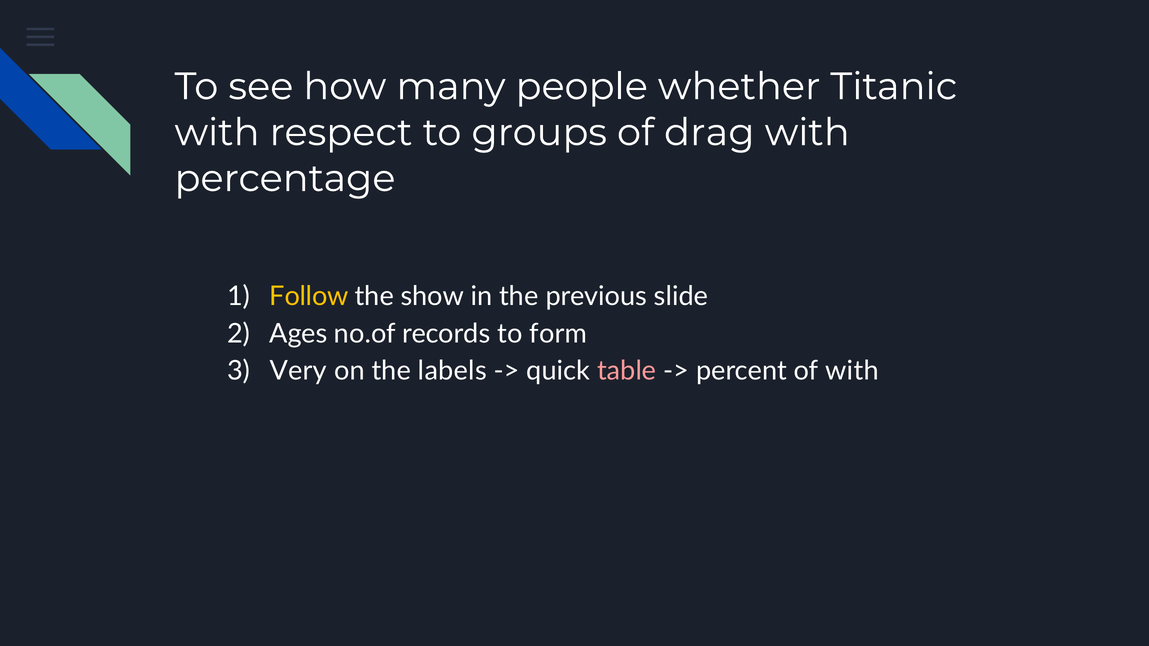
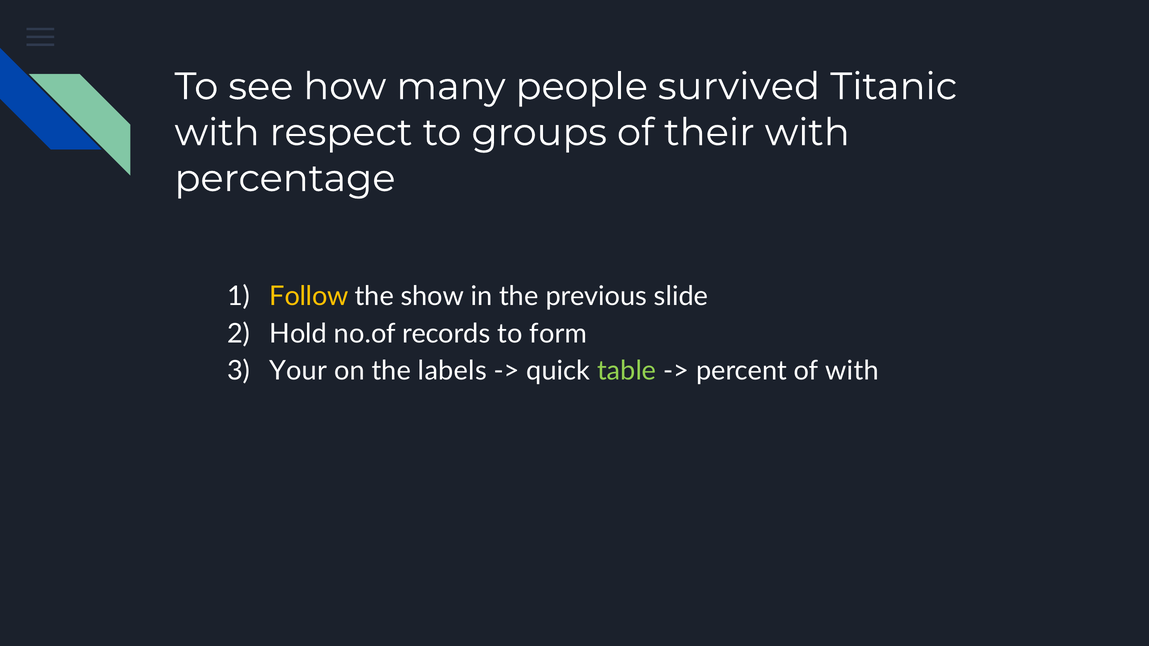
whether: whether -> survived
drag: drag -> their
Ages: Ages -> Hold
Very: Very -> Your
table colour: pink -> light green
